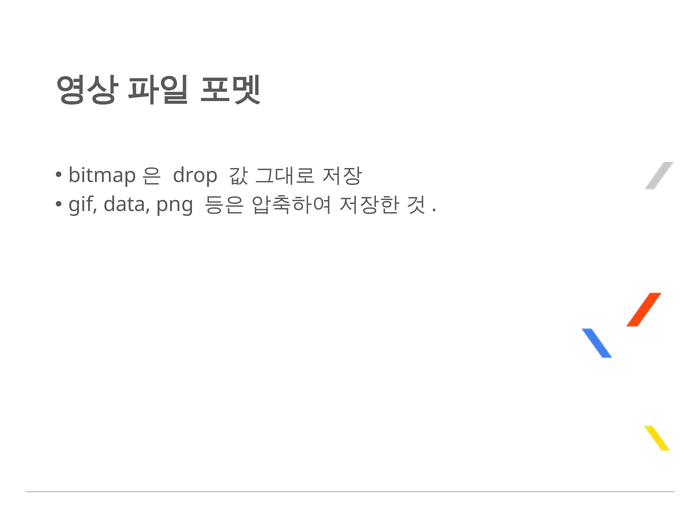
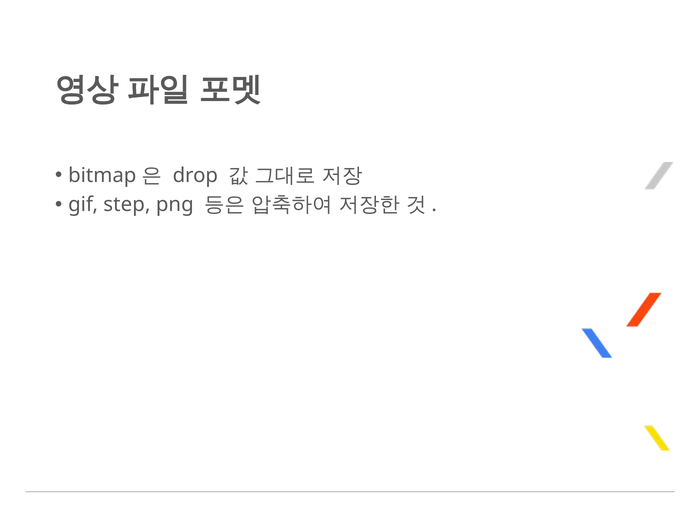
data: data -> step
